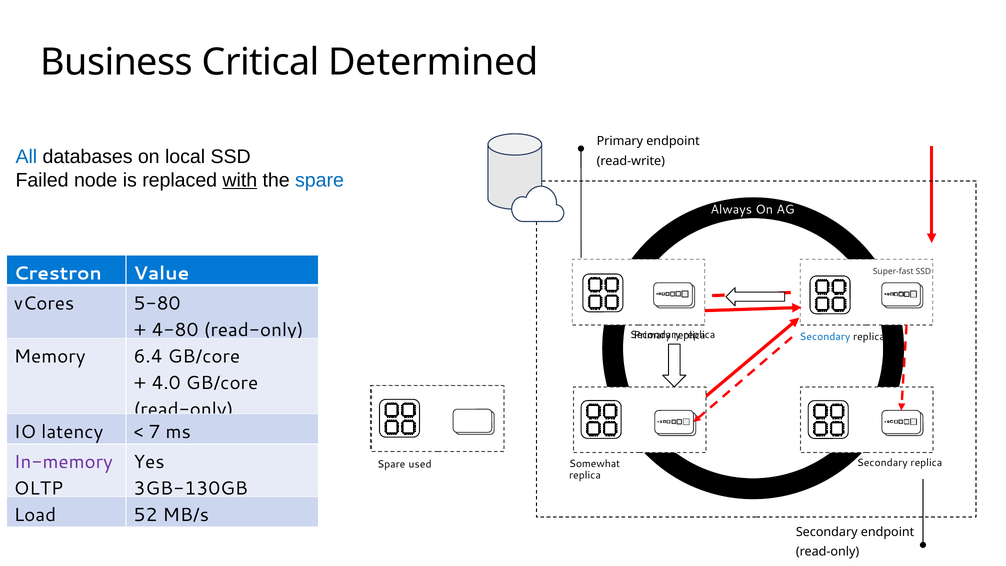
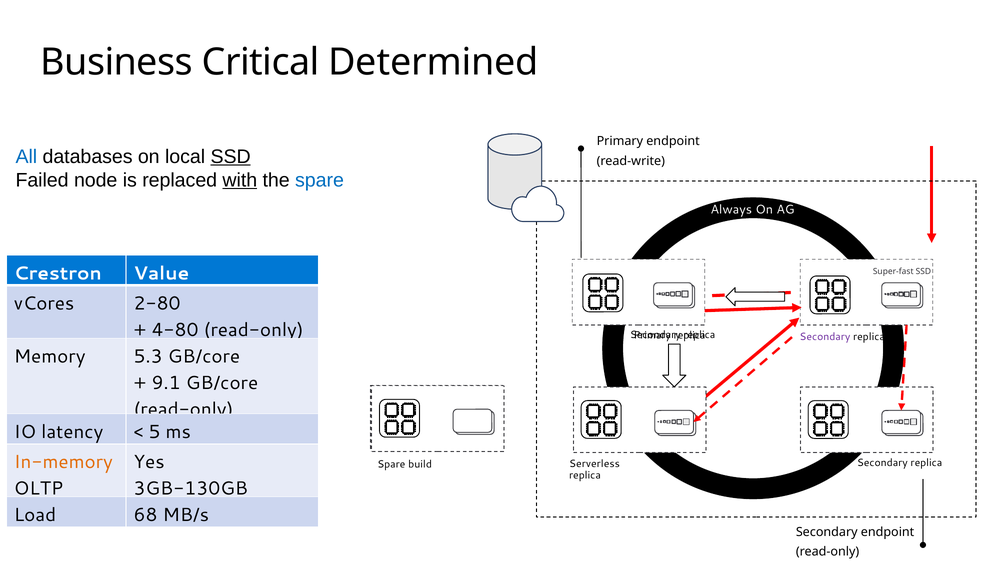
SSD at (231, 157) underline: none -> present
5-80: 5-80 -> 2-80
Secondary at (825, 337) colour: blue -> purple
6.4: 6.4 -> 5.3
4.0: 4.0 -> 9.1
7: 7 -> 5
In-memory colour: purple -> orange
Somewhat: Somewhat -> Serverless
used: used -> build
52: 52 -> 68
